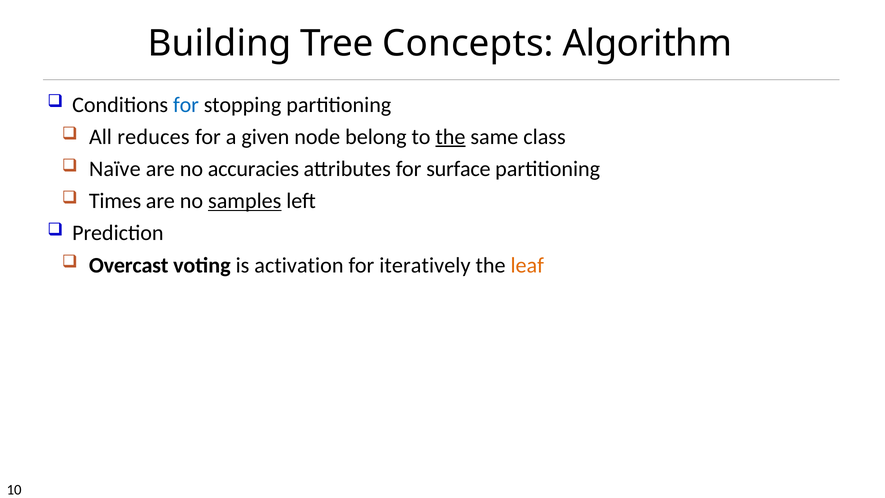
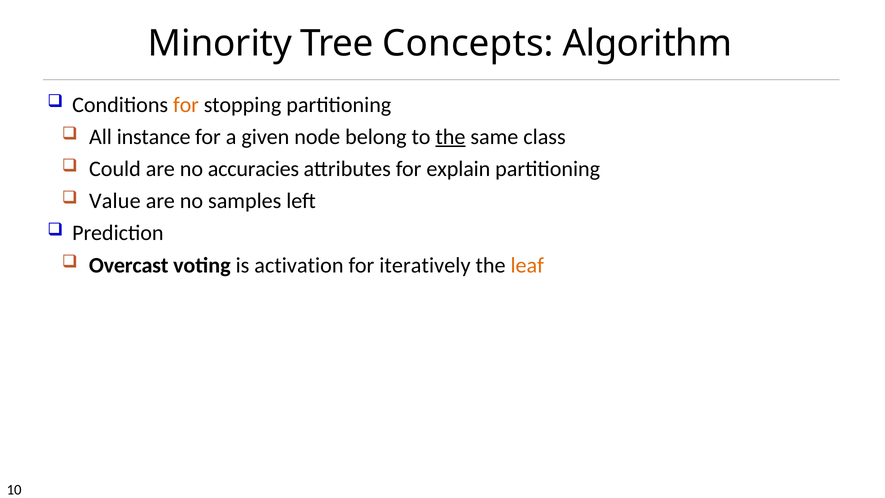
Building: Building -> Minority
for at (186, 105) colour: blue -> orange
reduces: reduces -> instance
Naïve: Naïve -> Could
surface: surface -> explain
Times: Times -> Value
samples underline: present -> none
